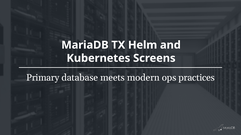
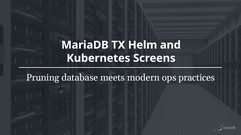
Primary: Primary -> Pruning
